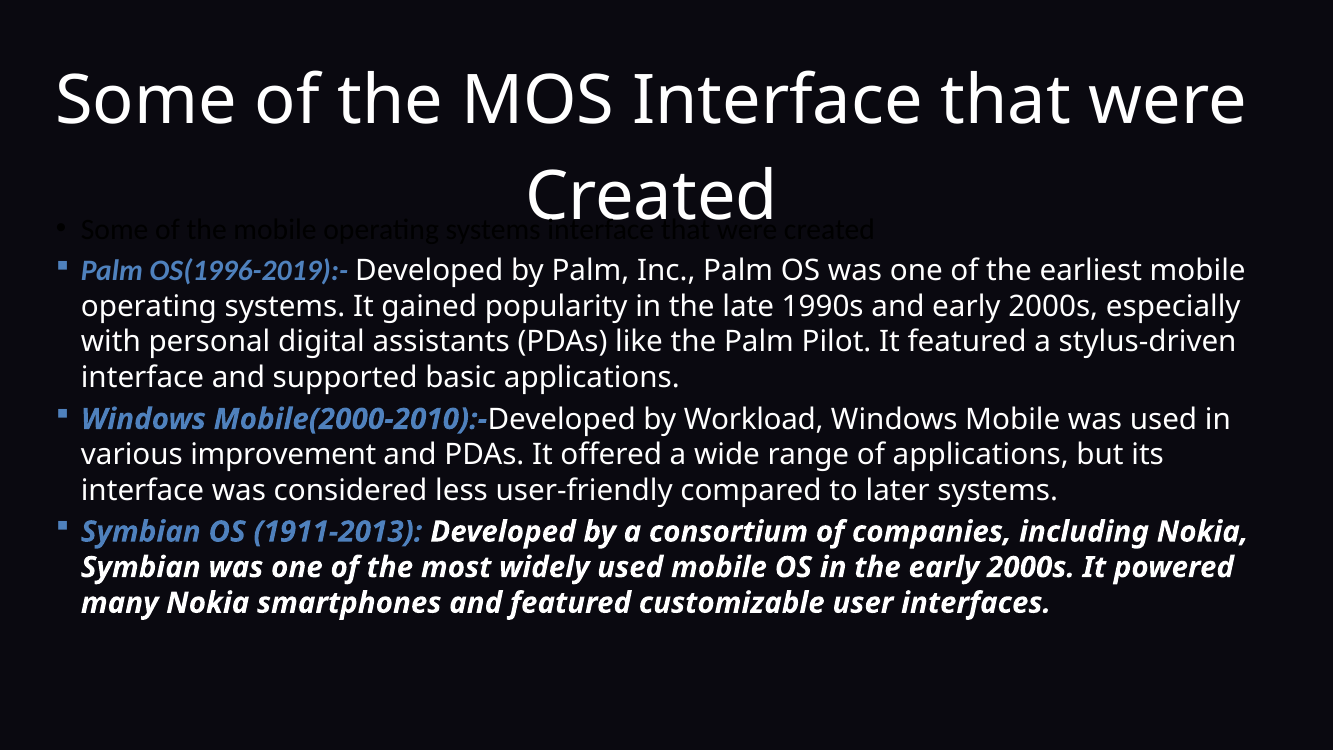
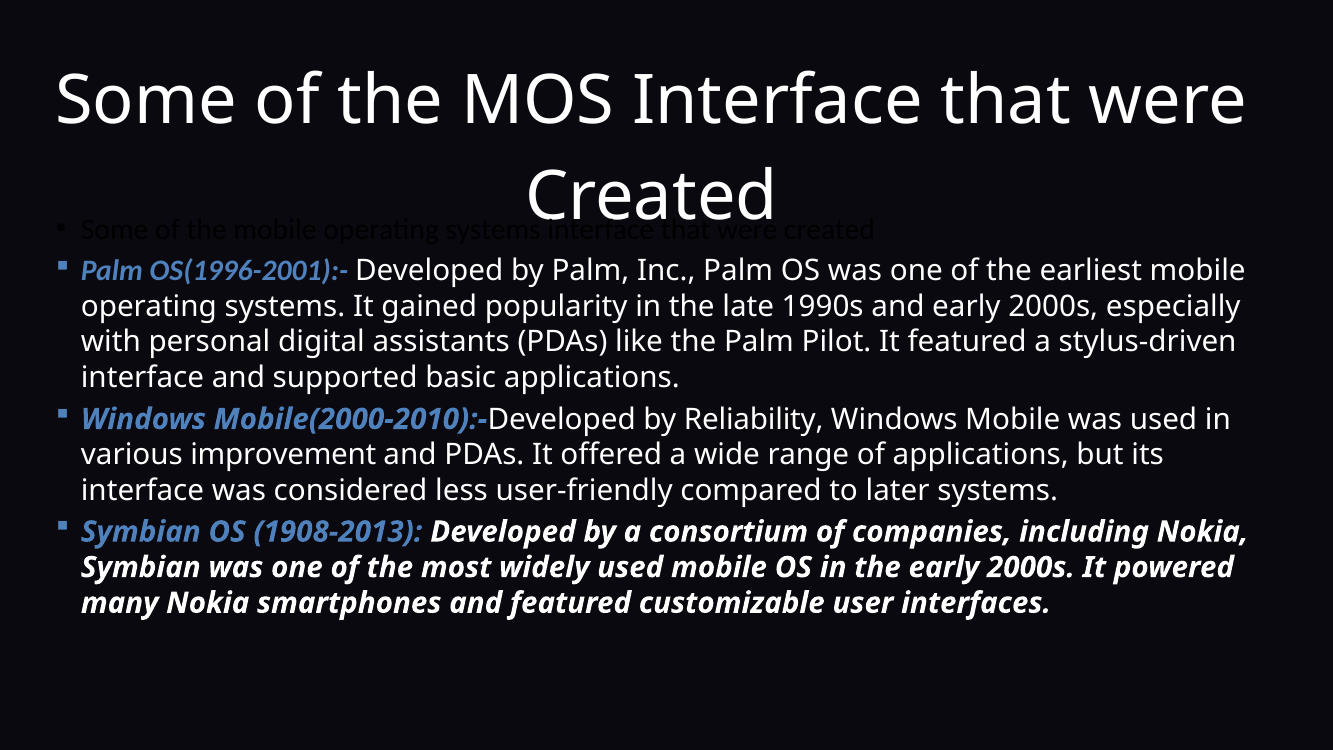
OS(1996-2019):-: OS(1996-2019):- -> OS(1996-2001):-
Workload: Workload -> Reliability
1911-2013: 1911-2013 -> 1908-2013
